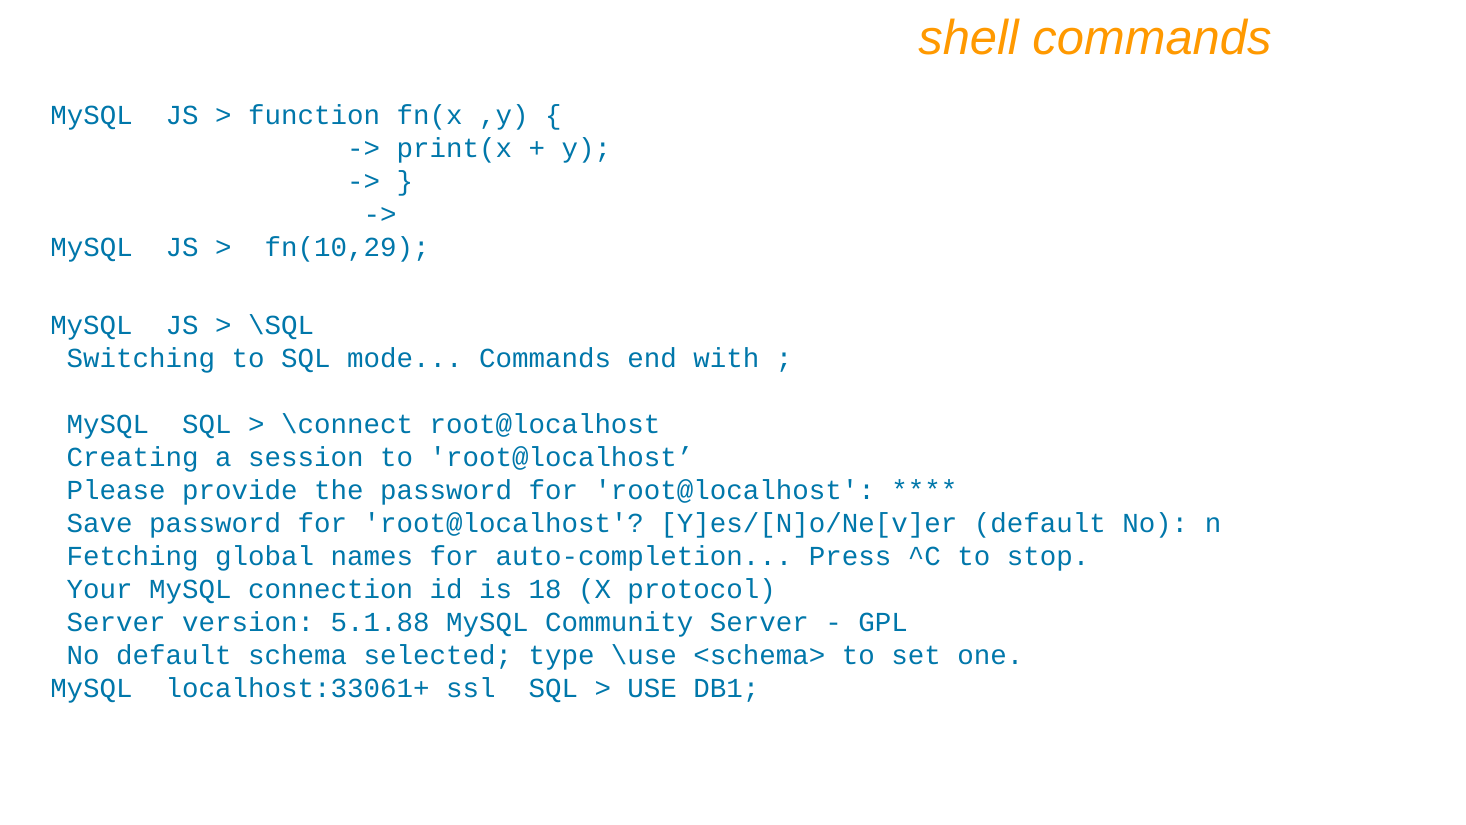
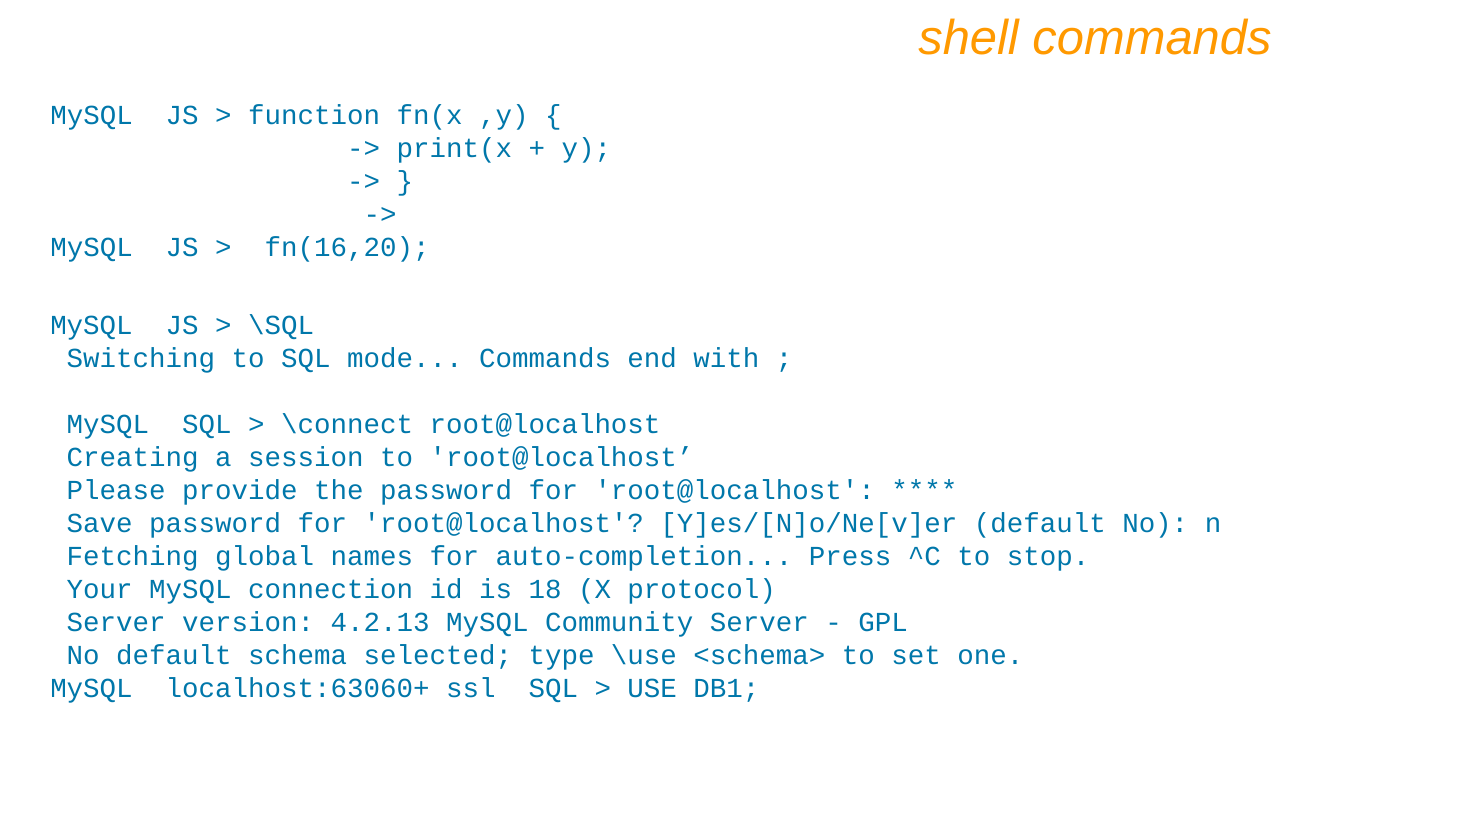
fn(10,29: fn(10,29 -> fn(16,20
5.1.88: 5.1.88 -> 4.2.13
localhost:33061+: localhost:33061+ -> localhost:63060+
